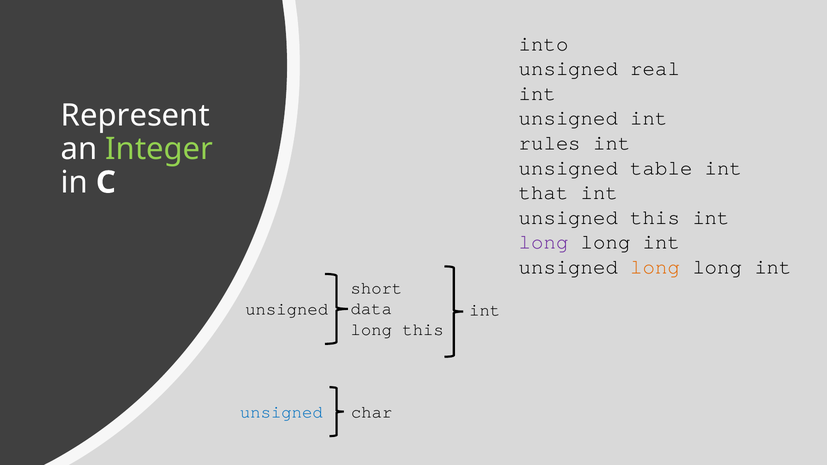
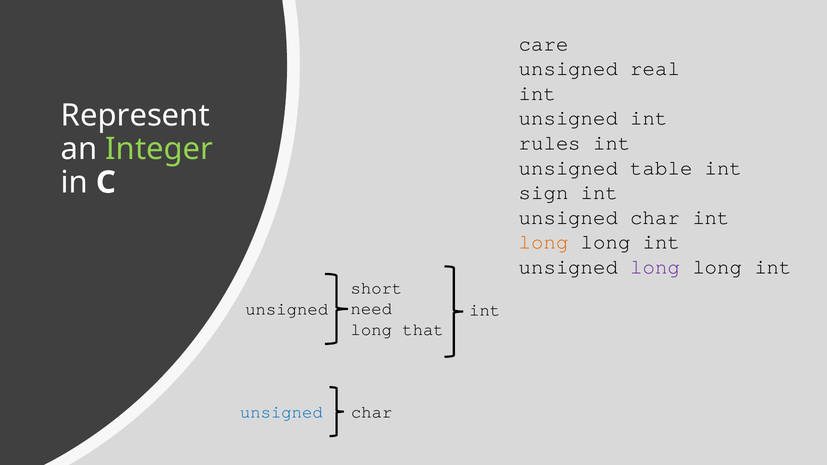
into: into -> care
that: that -> sign
this at (655, 217): this -> char
long at (544, 242) colour: purple -> orange
long at (655, 267) colour: orange -> purple
data: data -> need
long this: this -> that
